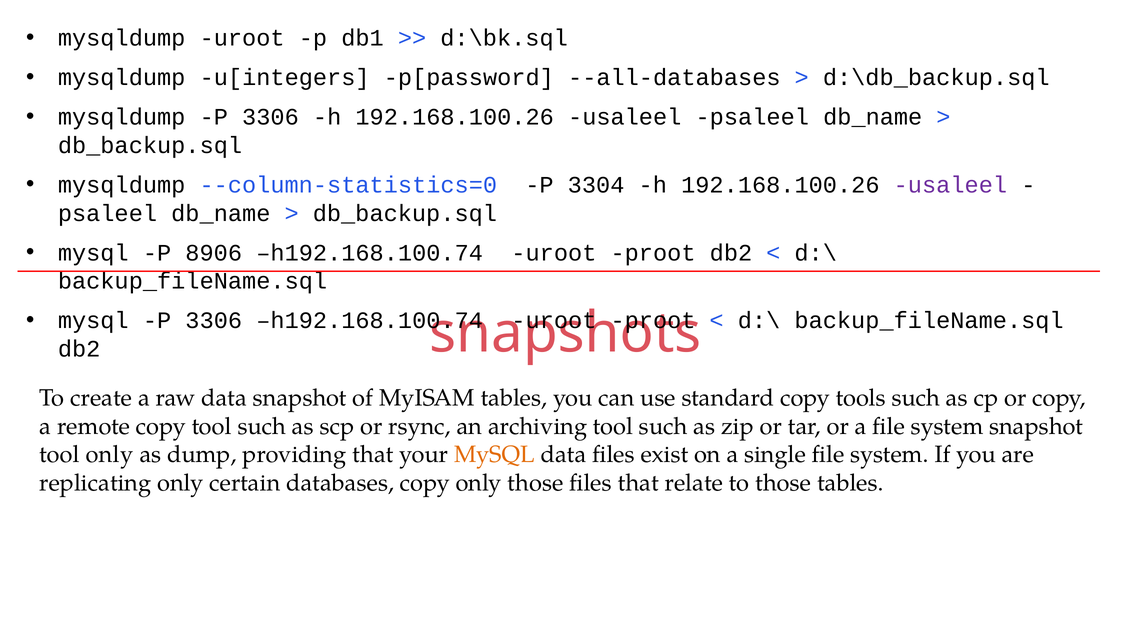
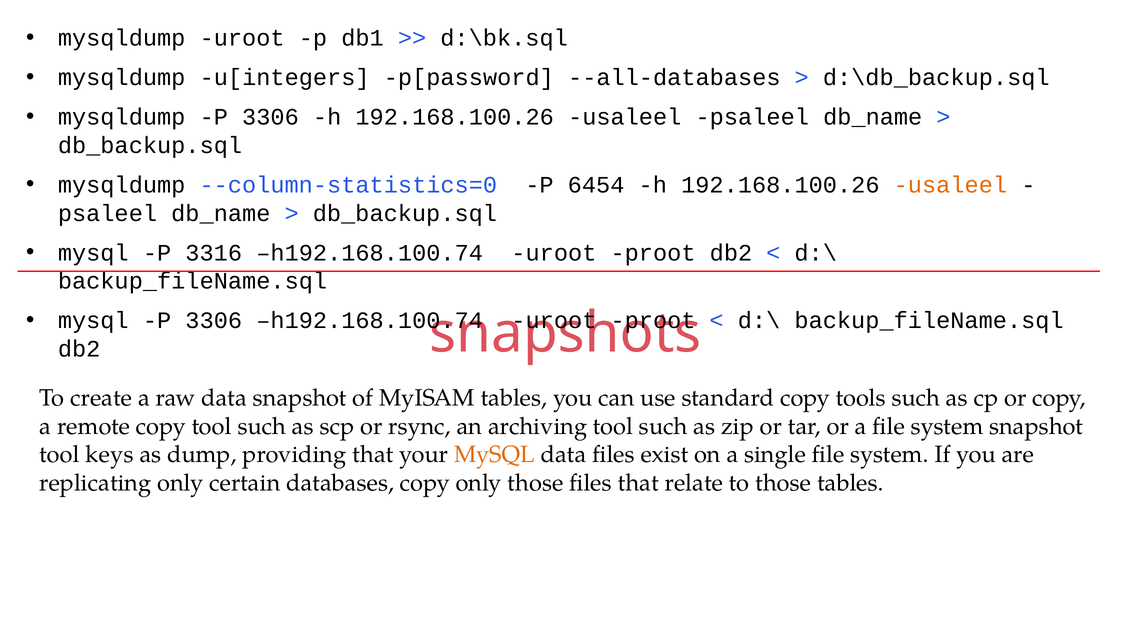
3304: 3304 -> 6454
usaleel at (950, 185) colour: purple -> orange
8906: 8906 -> 3316
tool only: only -> keys
